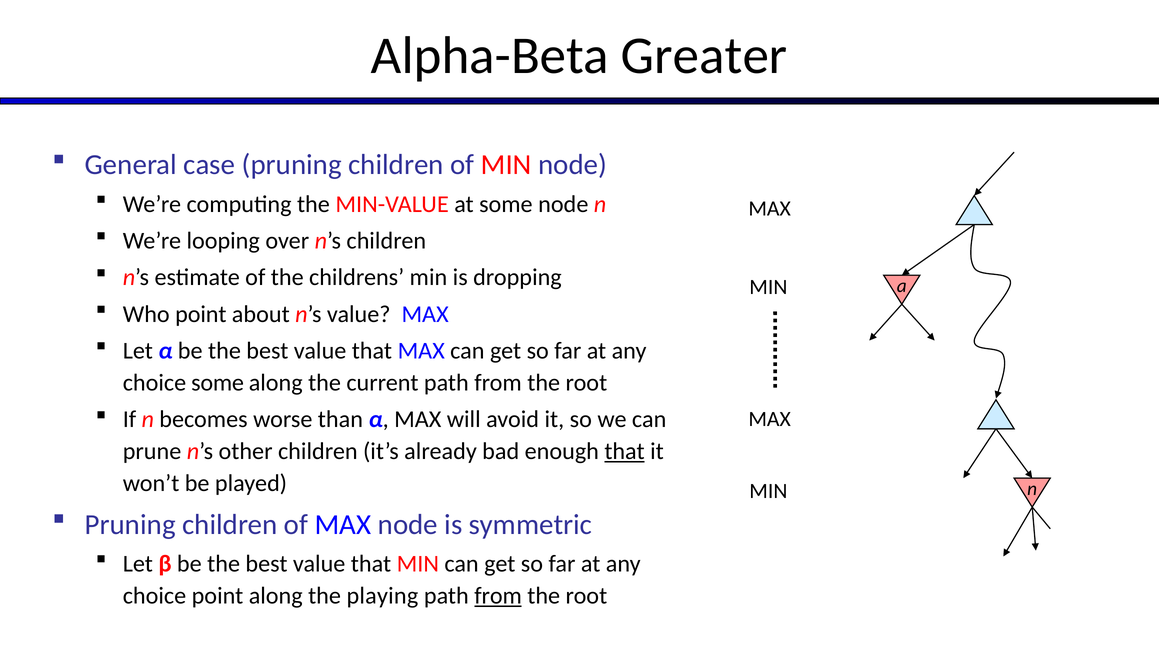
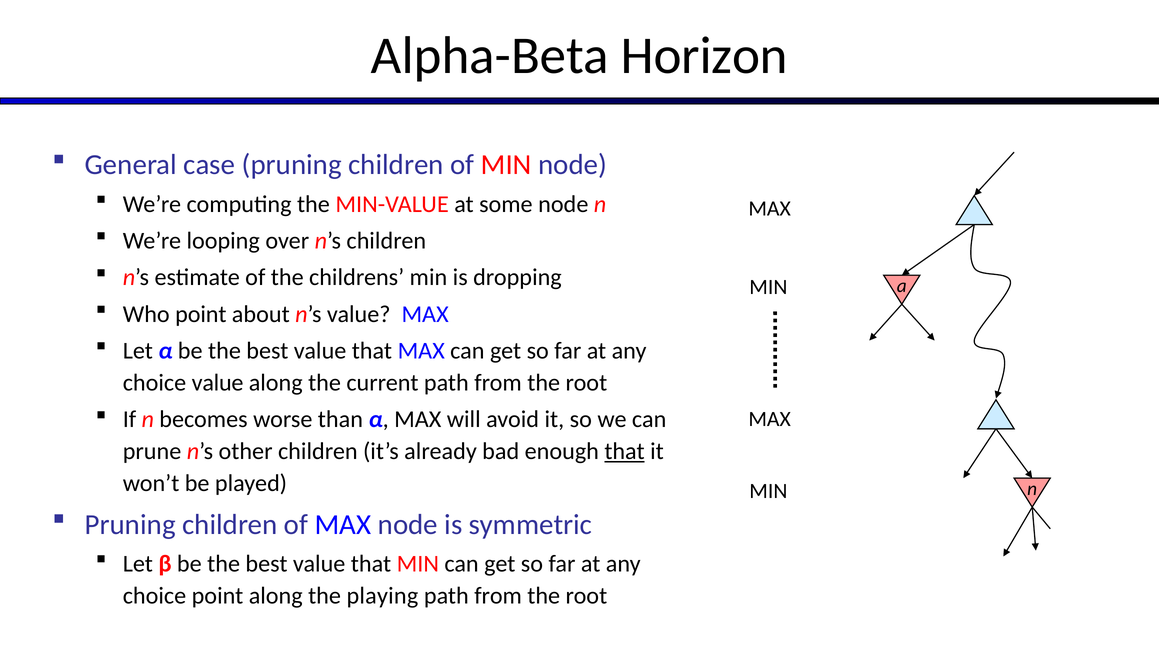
Greater: Greater -> Horizon
choice some: some -> value
from at (498, 596) underline: present -> none
